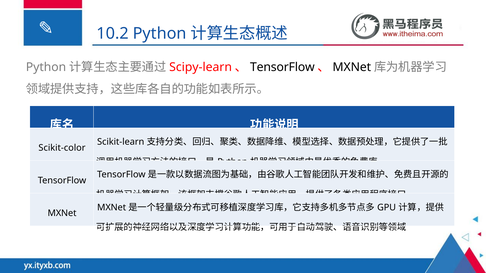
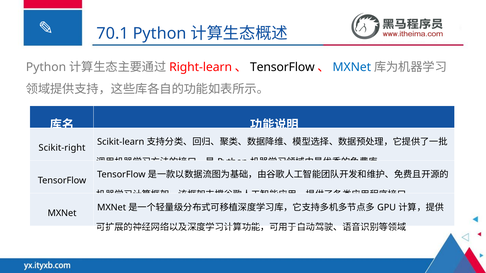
10.2: 10.2 -> 70.1
Scipy-learn: Scipy-learn -> Right-learn
MXNet at (352, 67) colour: black -> blue
Scikit-color: Scikit-color -> Scikit-right
